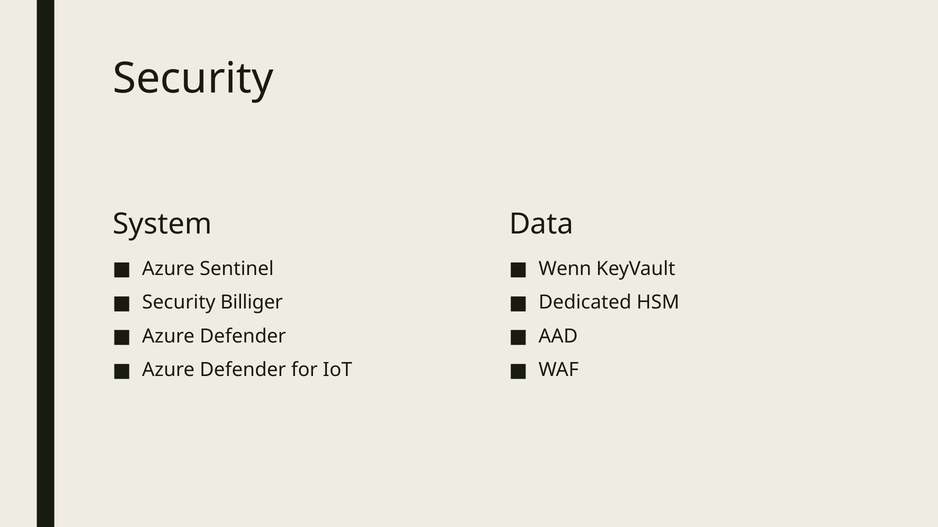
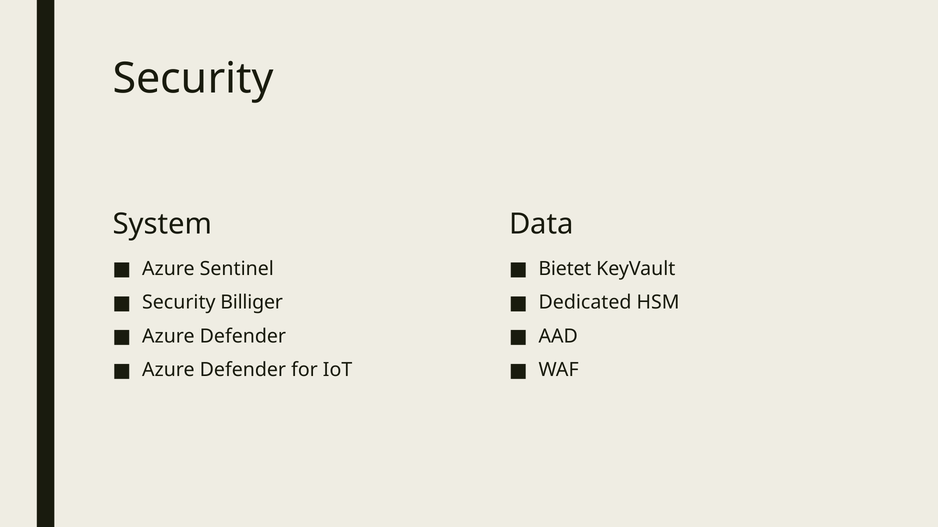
Wenn: Wenn -> Bietet
